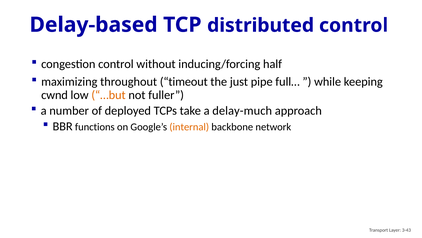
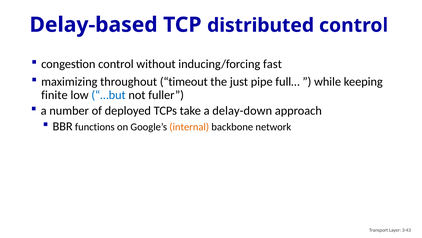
half: half -> fast
cwnd: cwnd -> finite
…but colour: orange -> blue
delay-much: delay-much -> delay-down
